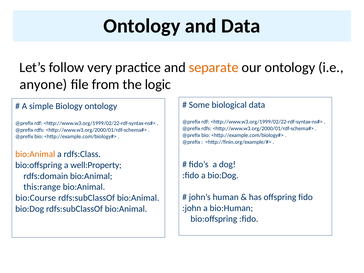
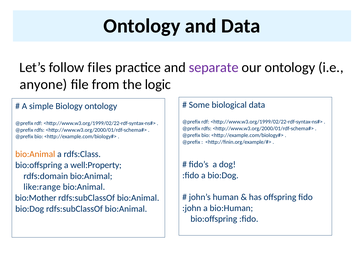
very: very -> files
separate colour: orange -> purple
this:range: this:range -> like:range
bio:Course: bio:Course -> bio:Mother
